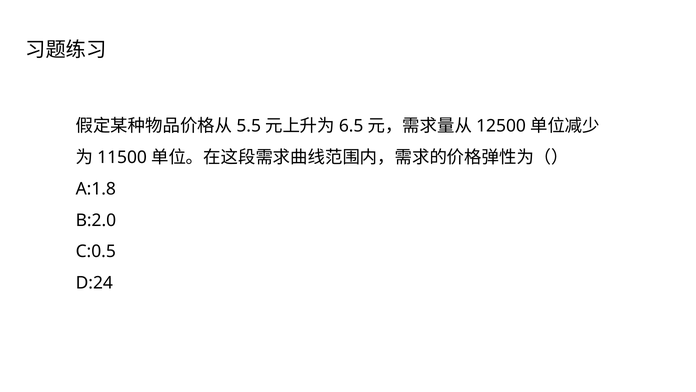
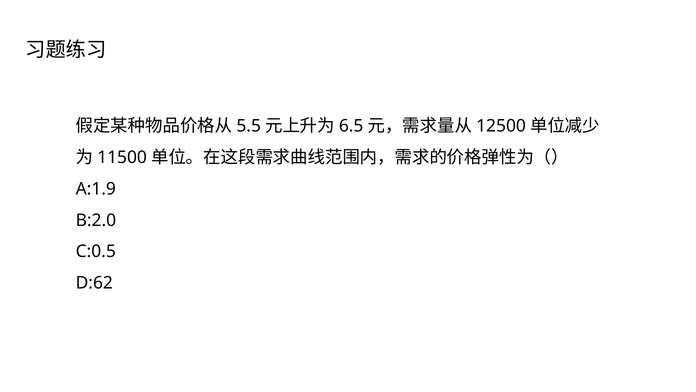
A:1.8: A:1.8 -> A:1.9
D:24: D:24 -> D:62
